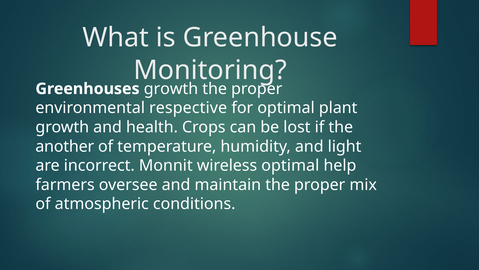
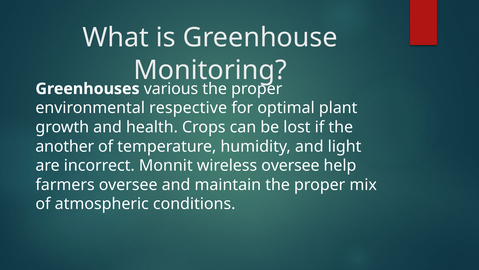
Greenhouses growth: growth -> various
wireless optimal: optimal -> oversee
